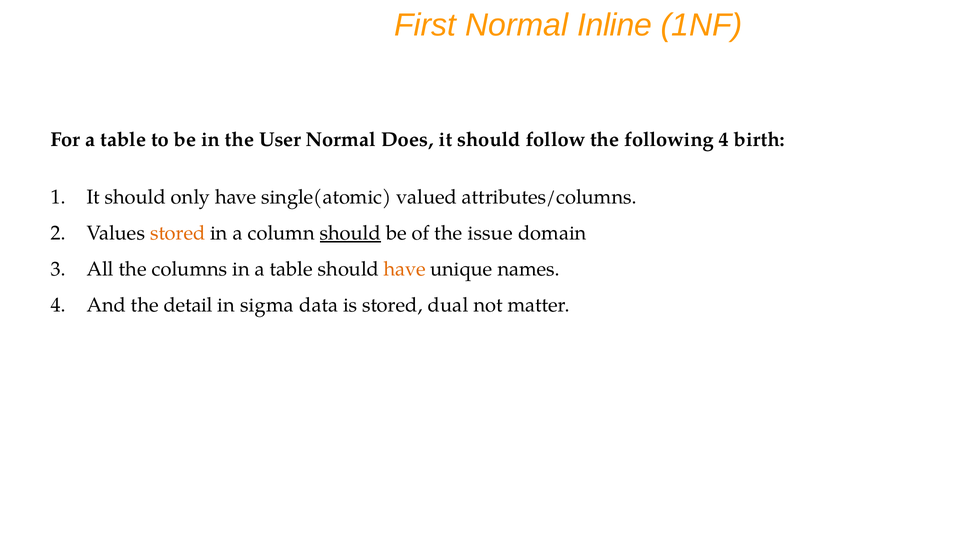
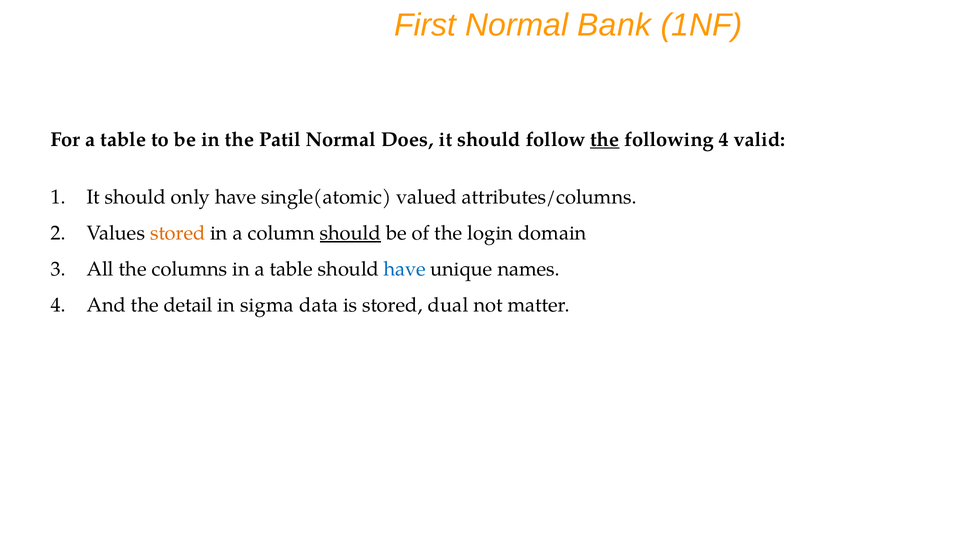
Inline: Inline -> Bank
User: User -> Patil
the at (605, 140) underline: none -> present
birth: birth -> valid
issue: issue -> login
have at (405, 269) colour: orange -> blue
